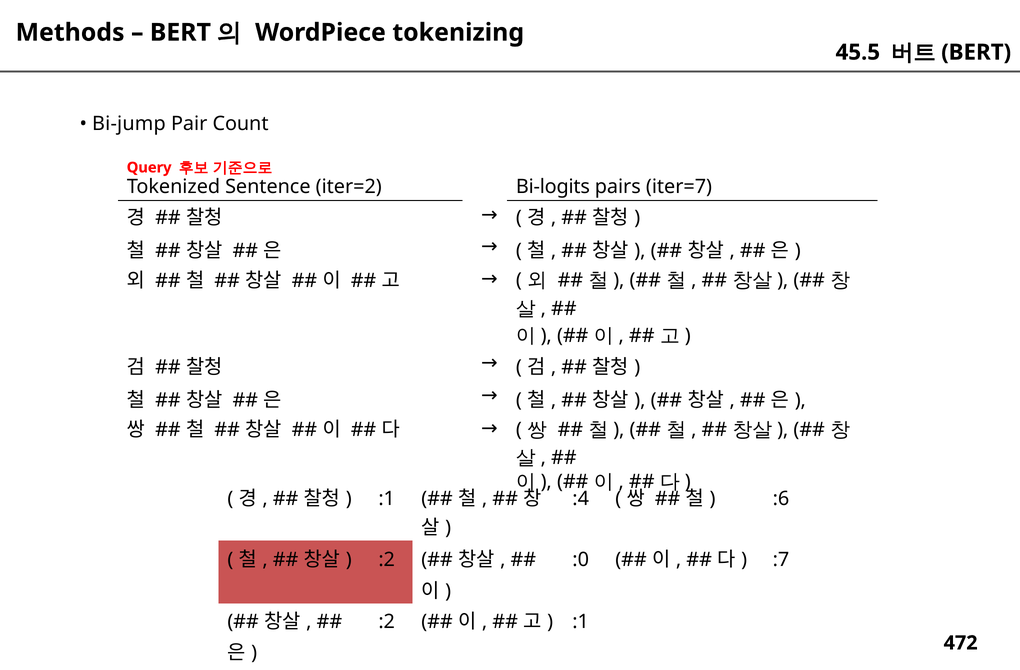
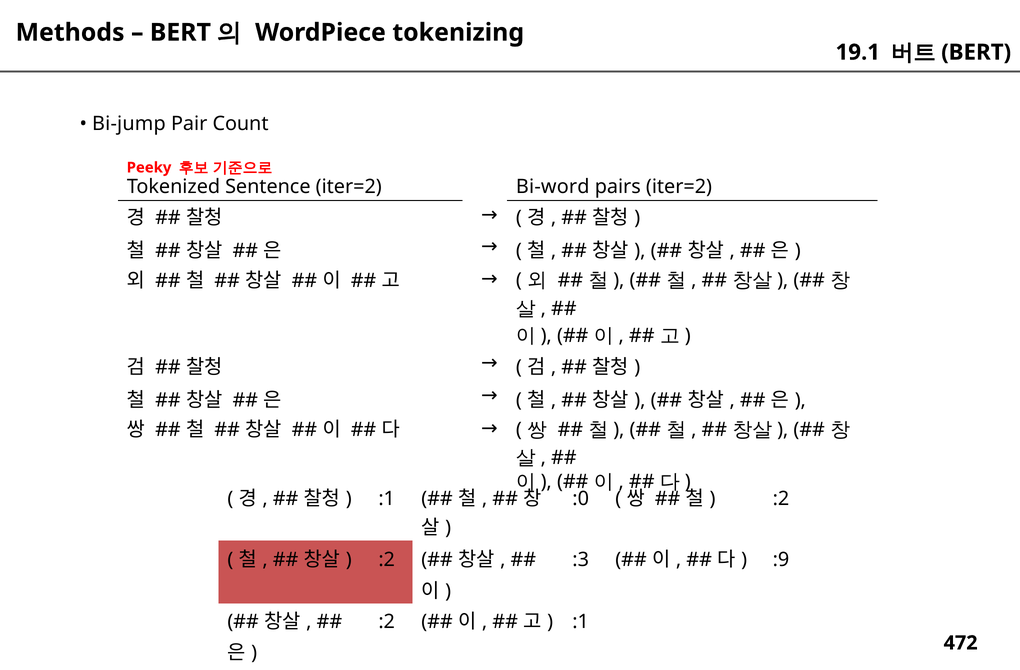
45.5: 45.5 -> 19.1
Query: Query -> Peeky
Bi-logits: Bi-logits -> Bi-word
pairs iter=7: iter=7 -> iter=2
:4: :4 -> :0
:6 at (781, 499): :6 -> :2
:0: :0 -> :3
:7: :7 -> :9
